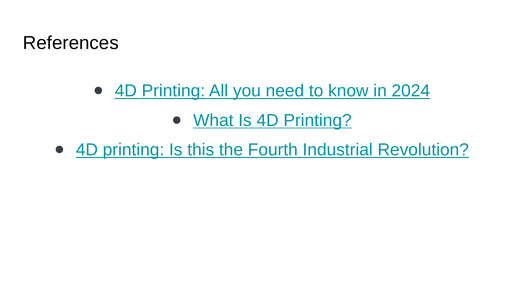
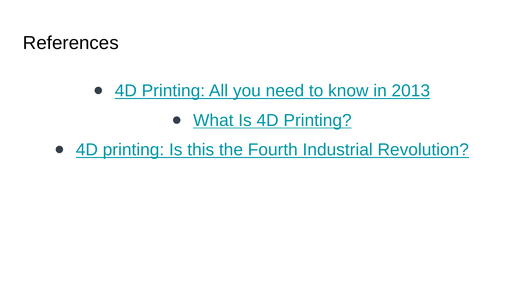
2024: 2024 -> 2013
